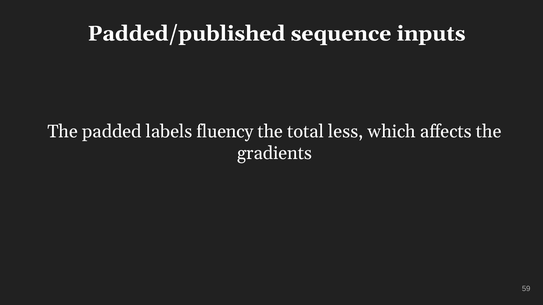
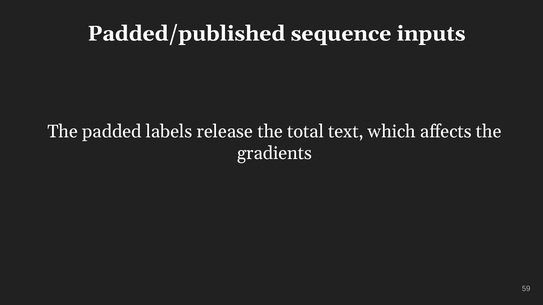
fluency: fluency -> release
less: less -> text
